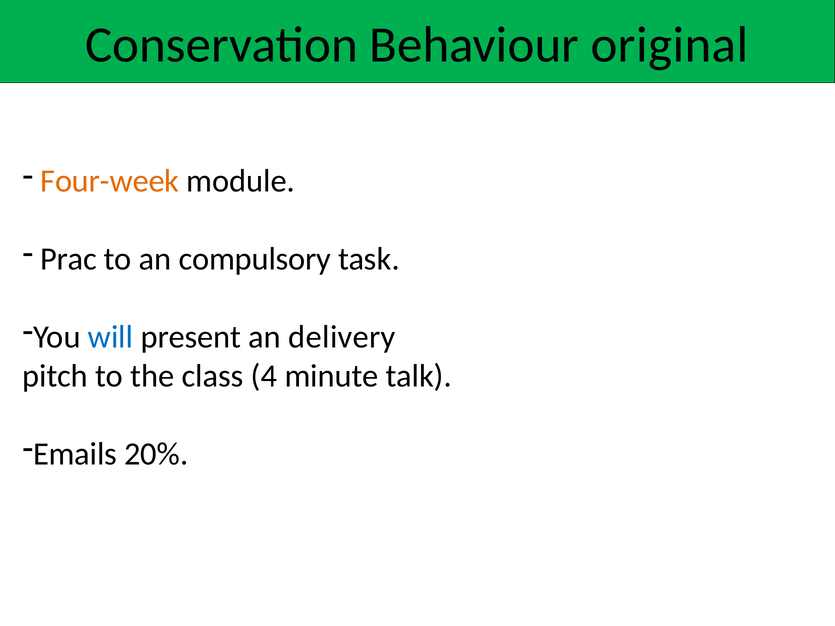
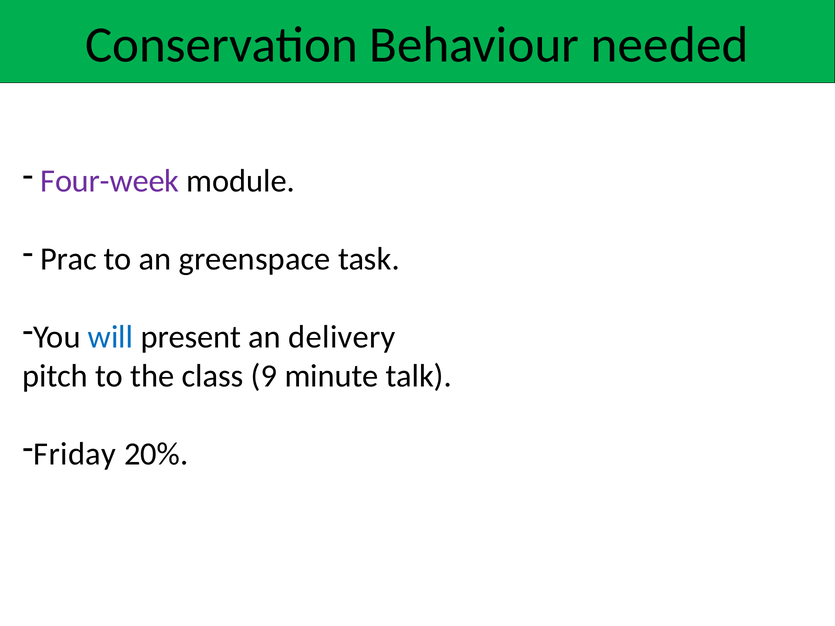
original: original -> needed
Four-week colour: orange -> purple
compulsory: compulsory -> greenspace
4: 4 -> 9
Emails: Emails -> Friday
